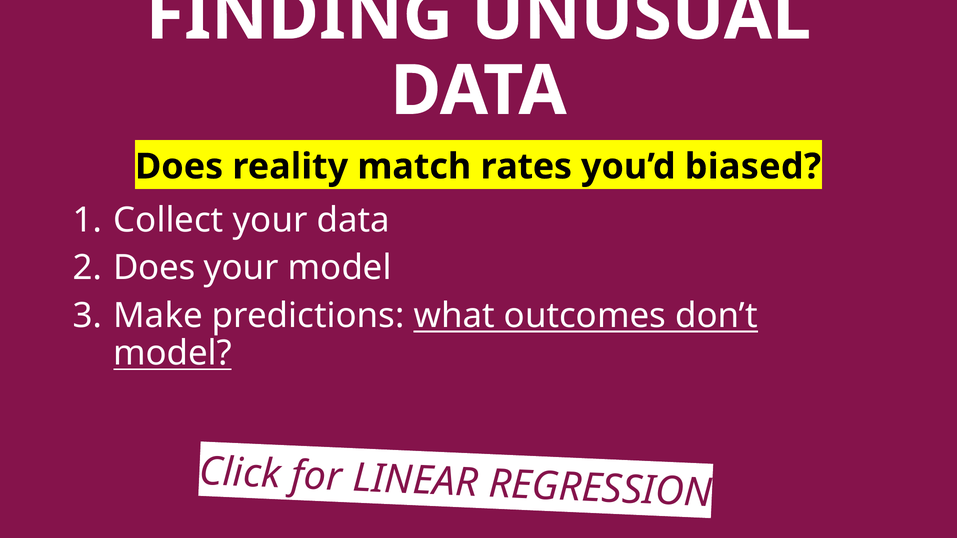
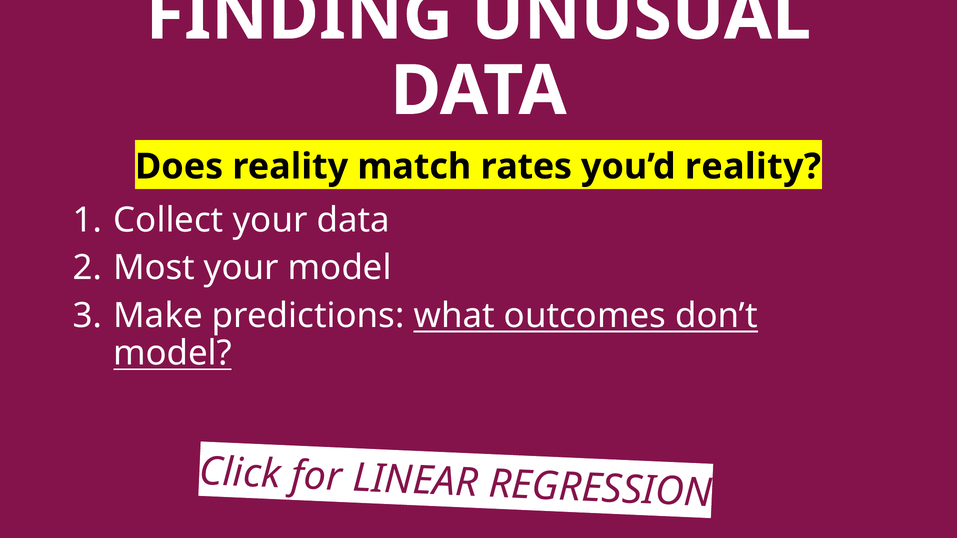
you’d biased: biased -> reality
Does at (154, 268): Does -> Most
